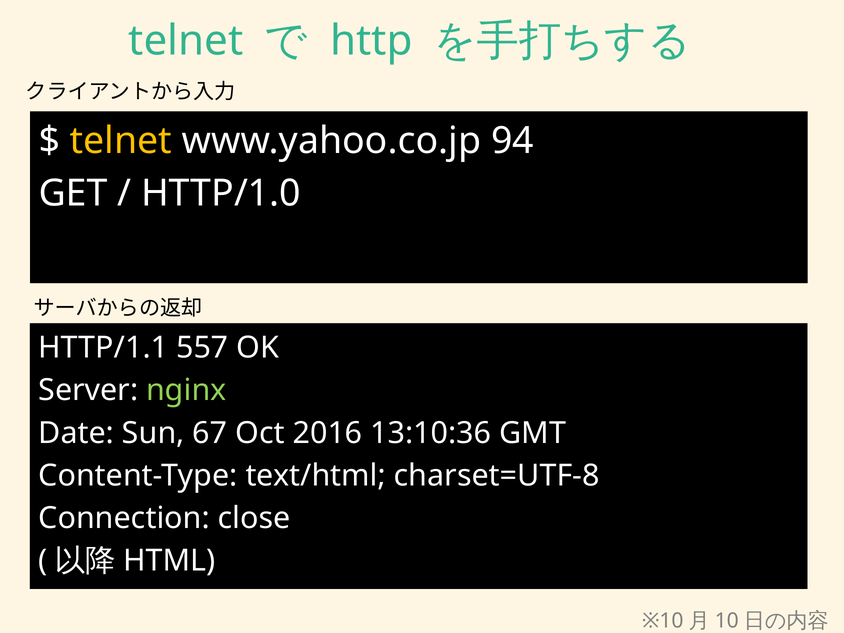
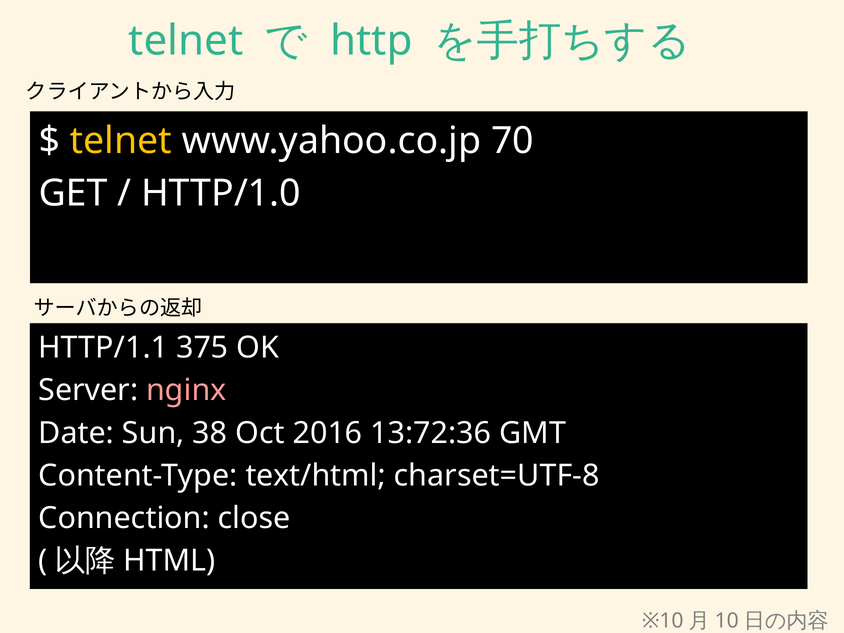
94: 94 -> 70
557: 557 -> 375
nginx colour: light green -> pink
67: 67 -> 38
13:10:36: 13:10:36 -> 13:72:36
